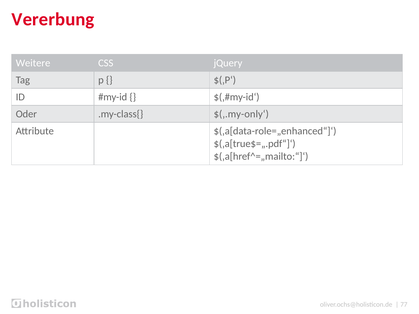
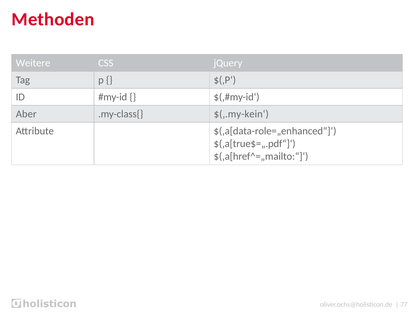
Vererbung: Vererbung -> Methoden
Oder: Oder -> Aber
$(‚.my-only‘: $(‚.my-only‘ -> $(‚.my-kein‘
